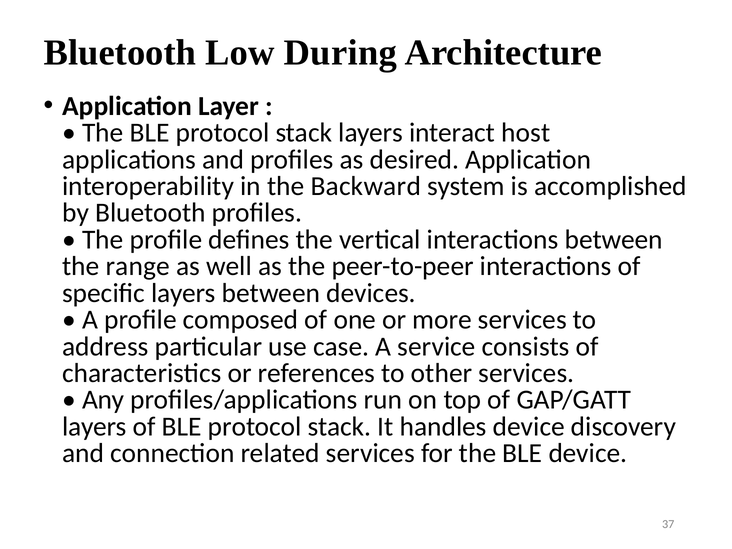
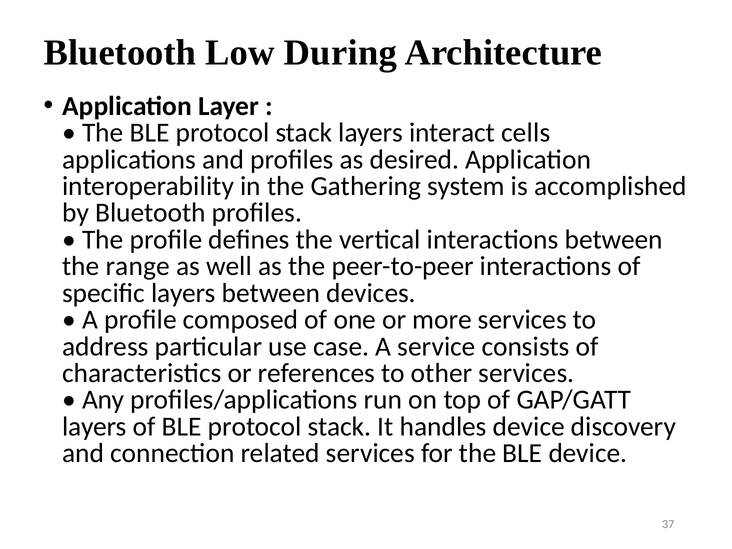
host: host -> cells
Backward: Backward -> Gathering
